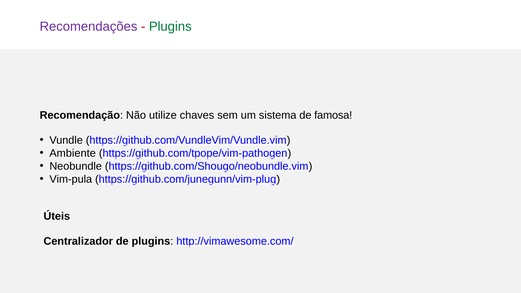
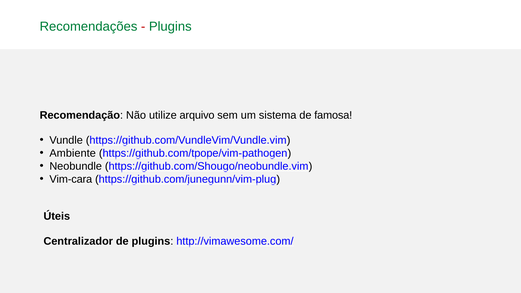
Recomendações colour: purple -> green
chaves: chaves -> arquivo
Vim-pula: Vim-pula -> Vim-cara
